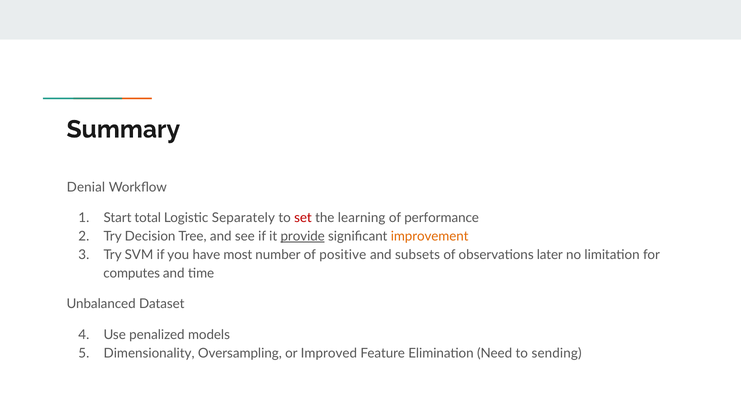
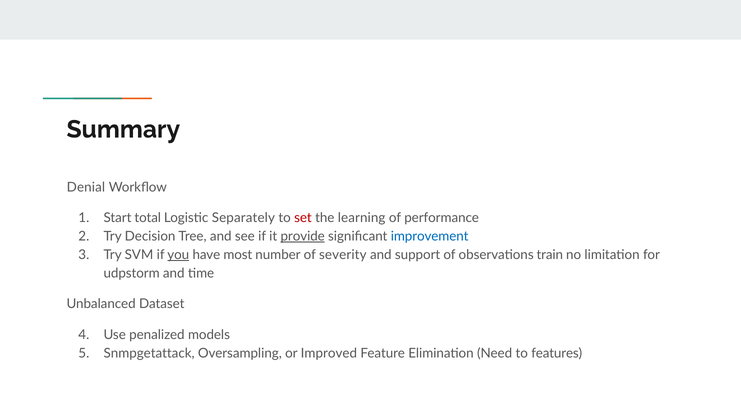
improvement colour: orange -> blue
you underline: none -> present
positive: positive -> severity
subsets: subsets -> support
later: later -> train
computes: computes -> udpstorm
Dimensionality: Dimensionality -> Snmpgetattack
sending: sending -> features
